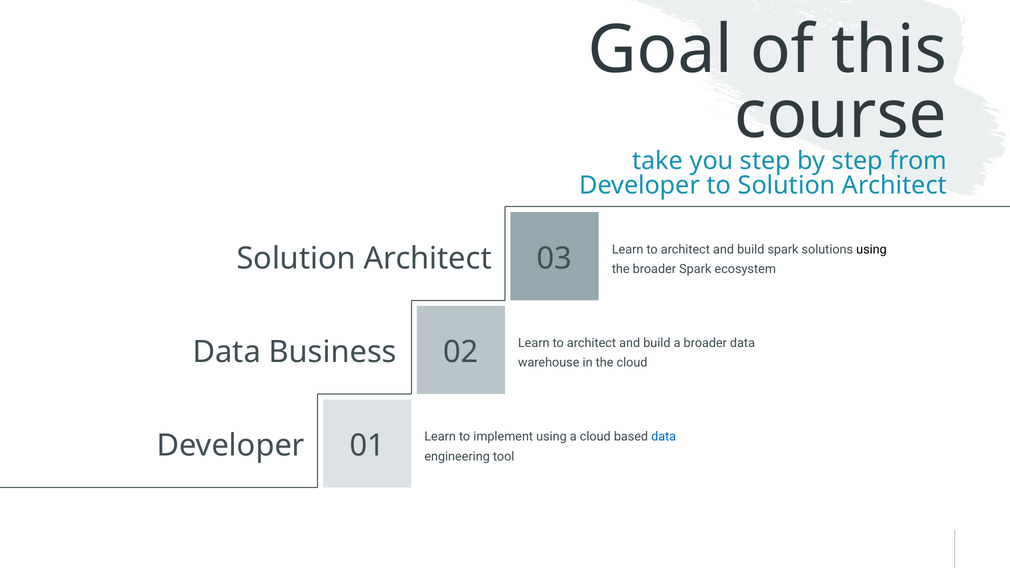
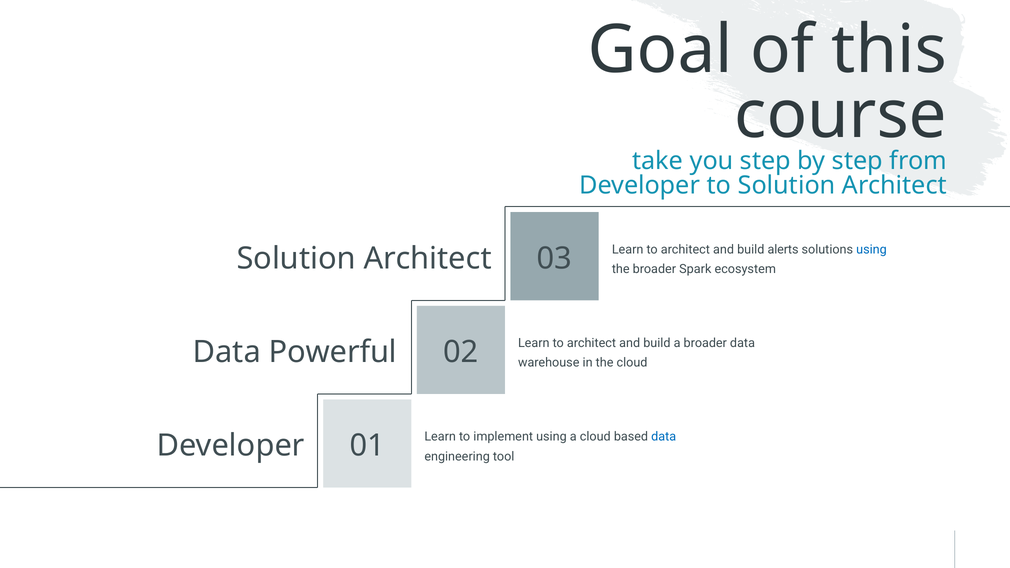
build spark: spark -> alerts
using at (872, 250) colour: black -> blue
Business: Business -> Powerful
